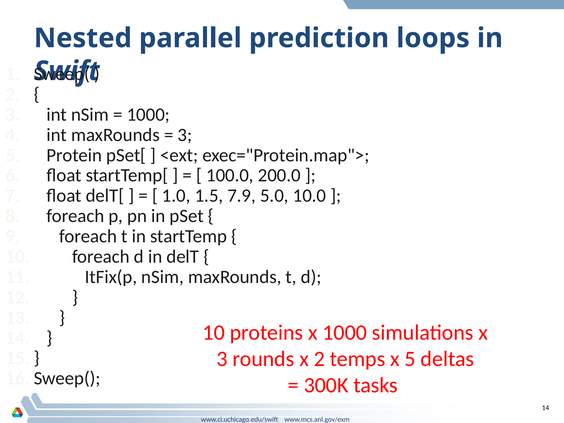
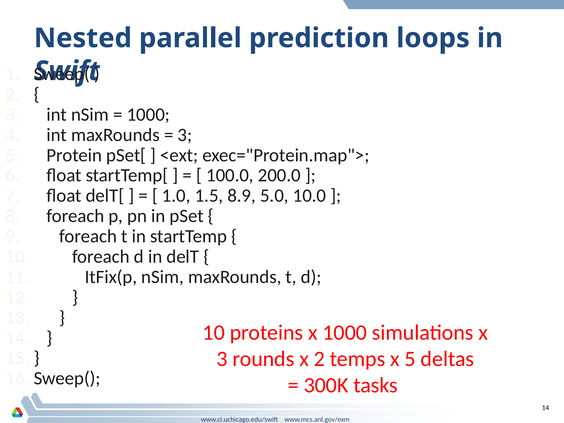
7.9: 7.9 -> 8.9
